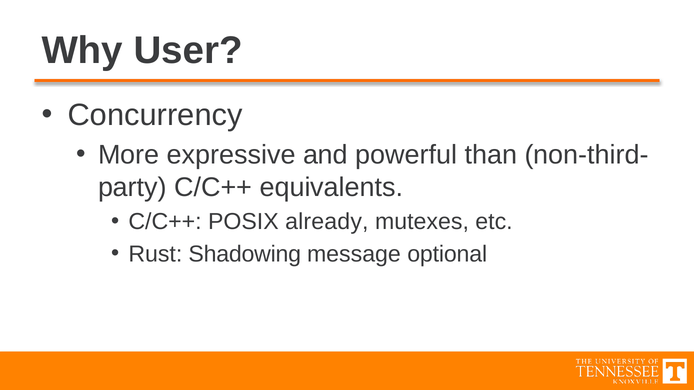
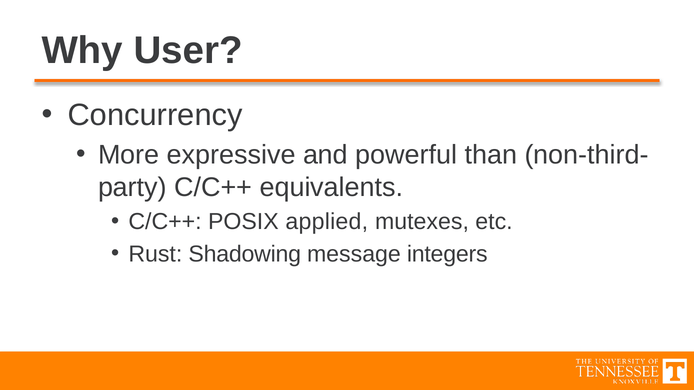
already: already -> applied
optional: optional -> integers
